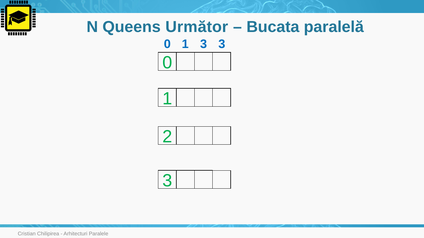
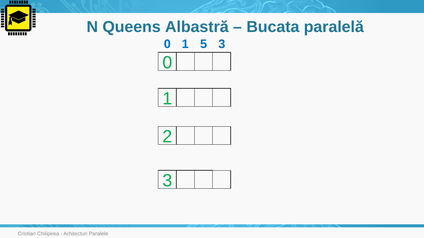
Următor: Următor -> Albastră
1 3: 3 -> 5
